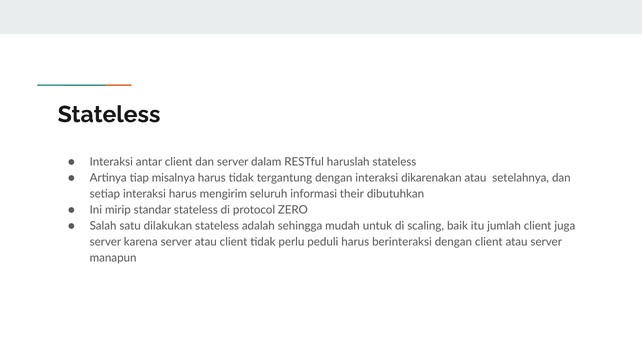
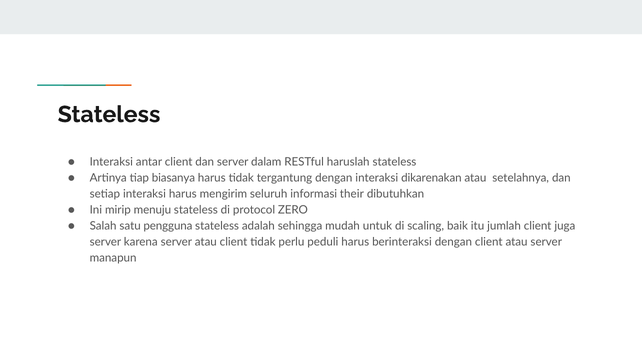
misalnya: misalnya -> biasanya
standar: standar -> menuju
dilakukan: dilakukan -> pengguna
